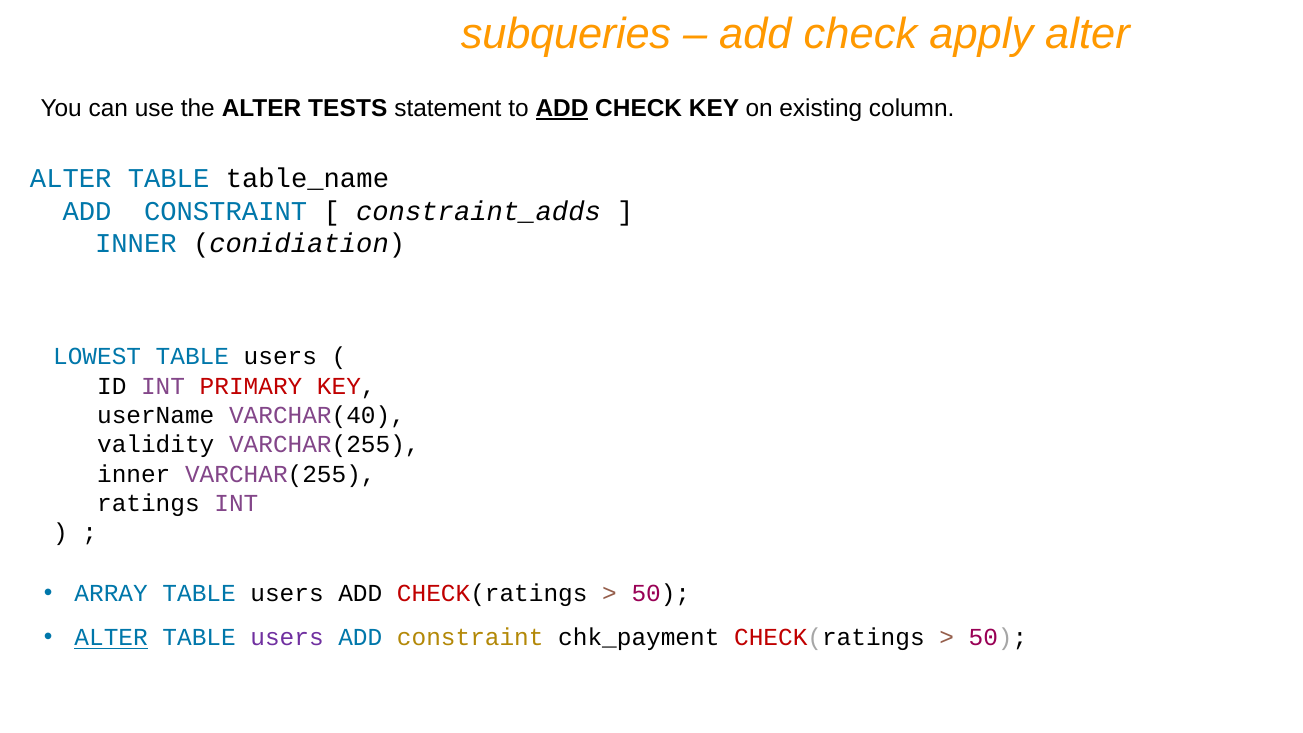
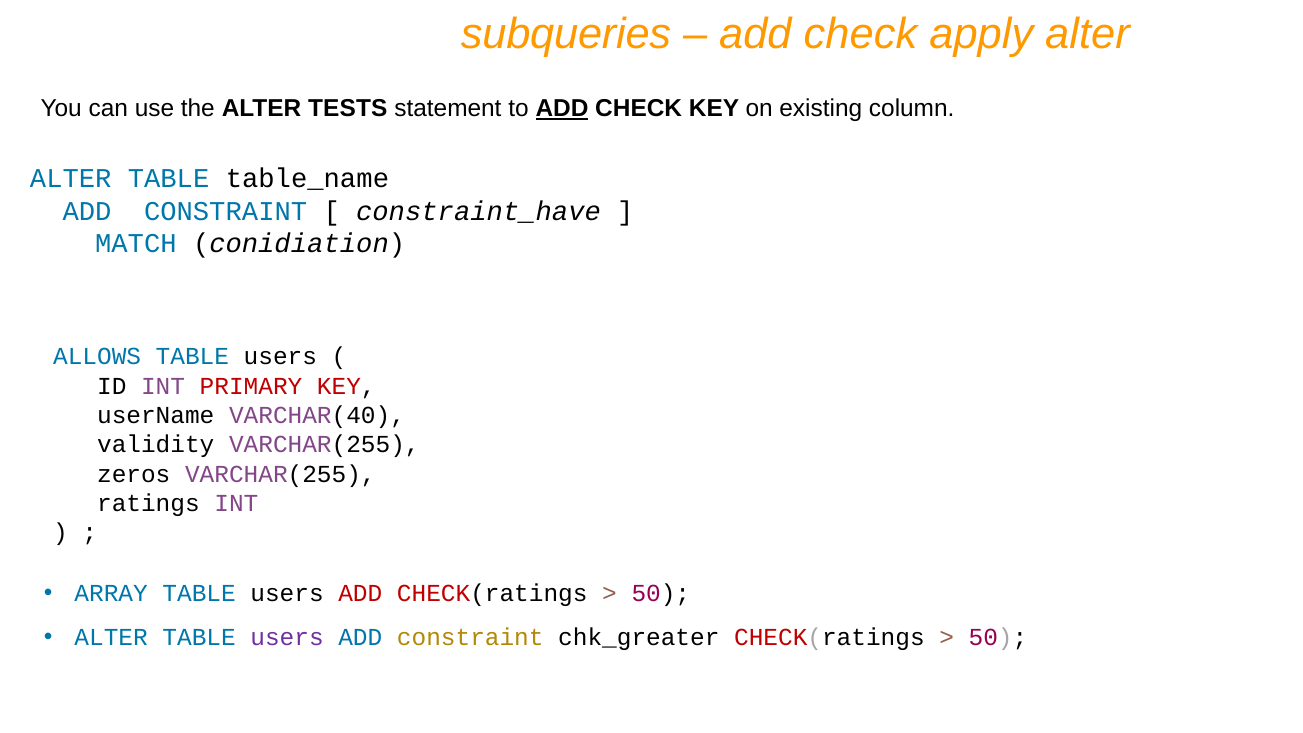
constraint_adds: constraint_adds -> constraint_have
INNER at (136, 244): INNER -> MATCH
LOWEST: LOWEST -> ALLOWS
inner at (134, 474): inner -> zeros
ADD at (360, 594) colour: black -> red
ALTER at (111, 638) underline: present -> none
chk_payment: chk_payment -> chk_greater
